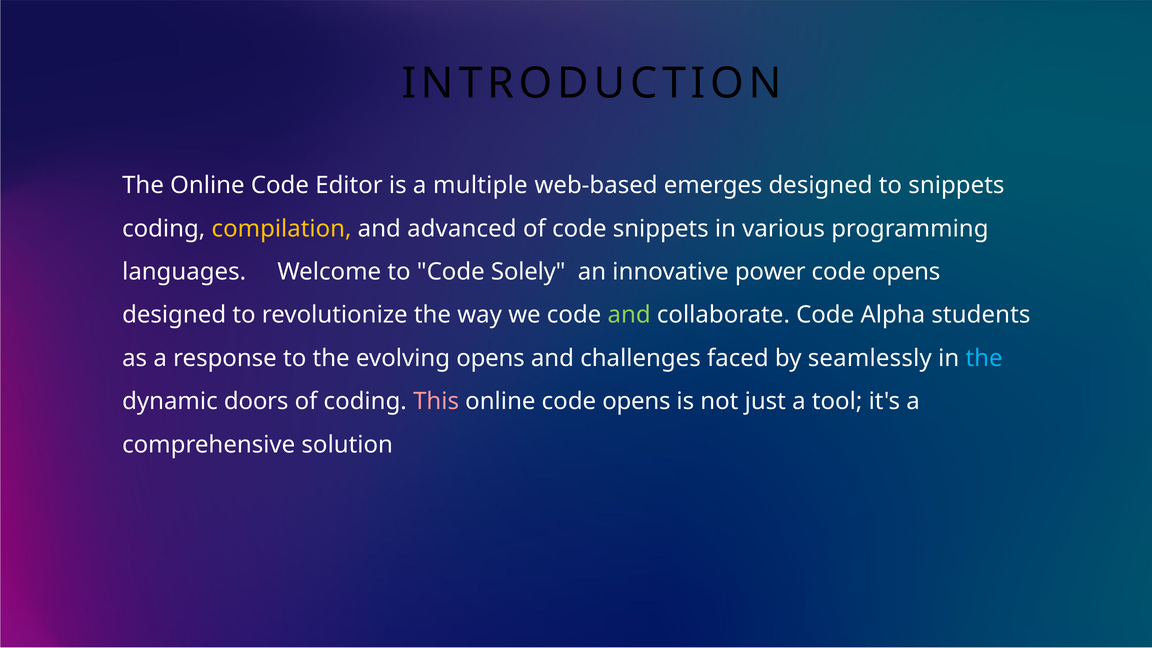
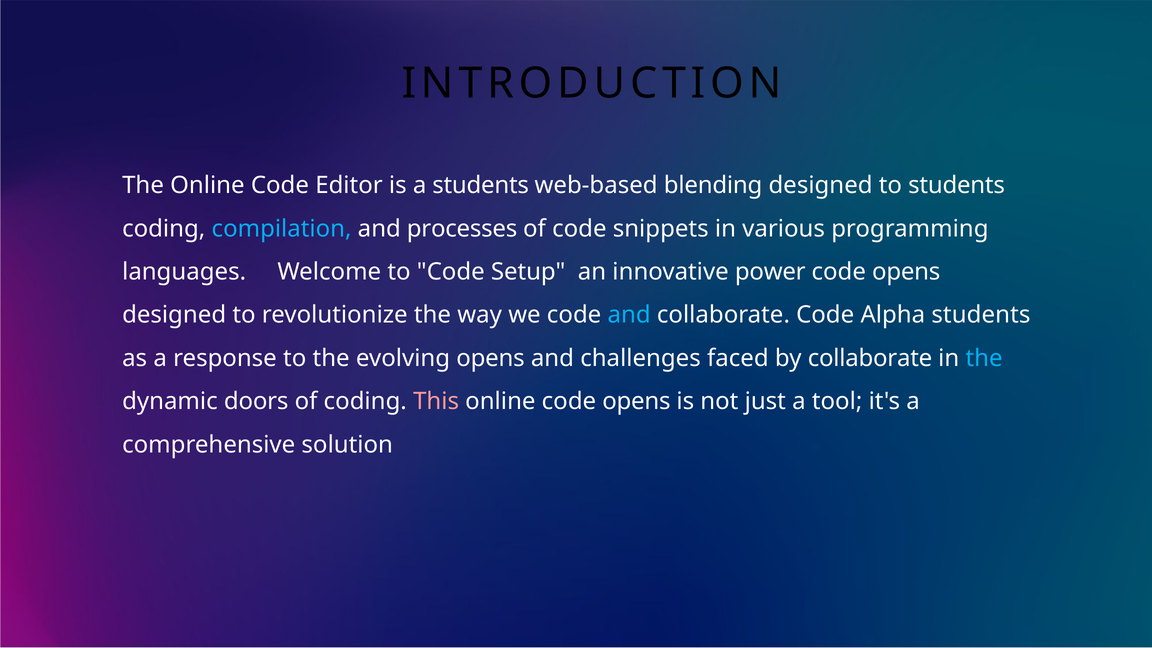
a multiple: multiple -> students
emerges: emerges -> blending
to snippets: snippets -> students
compilation colour: yellow -> light blue
advanced: advanced -> processes
Solely: Solely -> Setup
and at (629, 315) colour: light green -> light blue
by seamlessly: seamlessly -> collaborate
